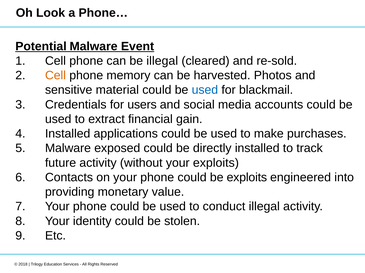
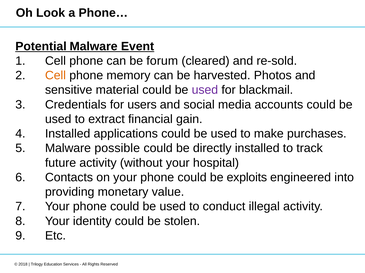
be illegal: illegal -> forum
used at (205, 90) colour: blue -> purple
exposed: exposed -> possible
your exploits: exploits -> hospital
